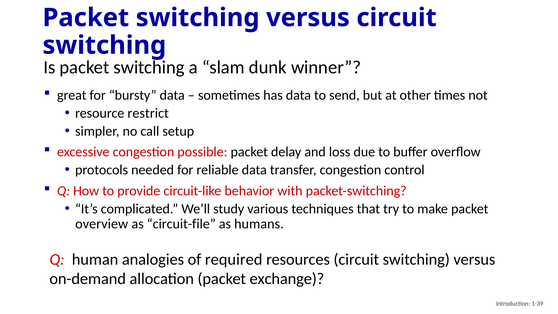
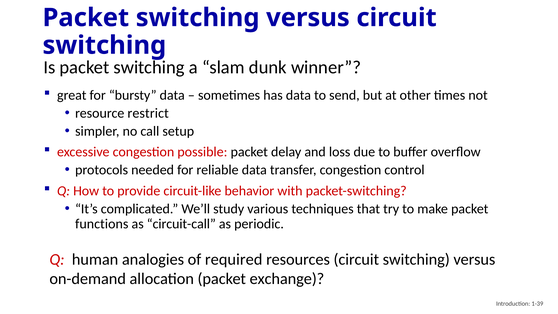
overview: overview -> functions
circuit-file: circuit-file -> circuit-call
humans: humans -> periodic
